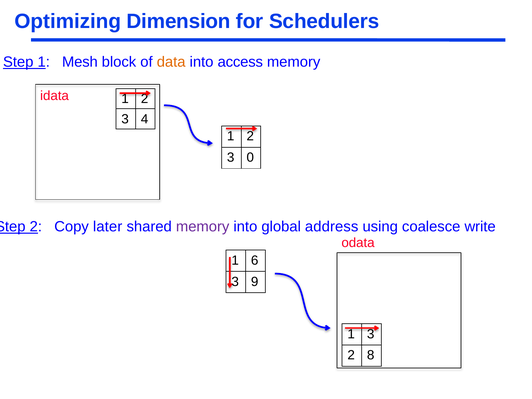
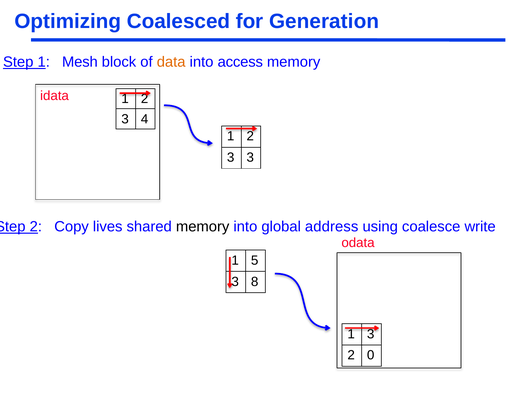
Dimension: Dimension -> Coalesced
Schedulers: Schedulers -> Generation
3 0: 0 -> 3
later: later -> lives
memory at (203, 227) colour: purple -> black
6: 6 -> 5
9: 9 -> 8
8: 8 -> 0
